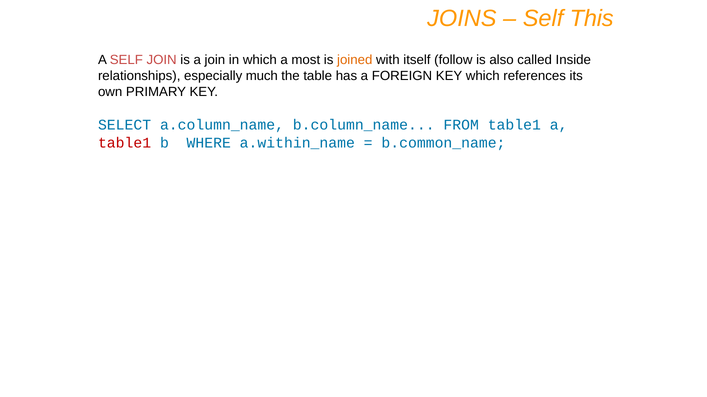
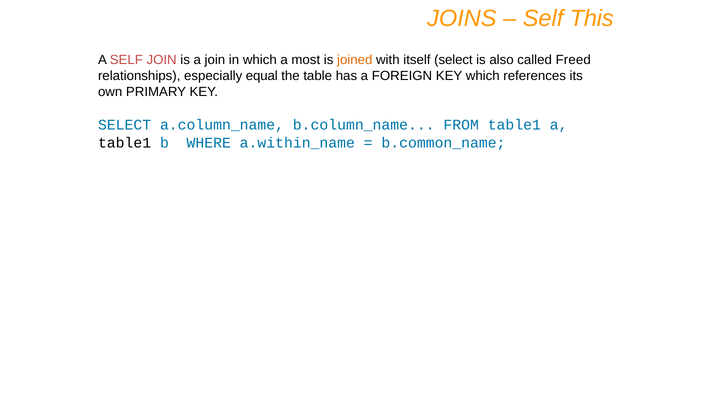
itself follow: follow -> select
Inside: Inside -> Freed
much: much -> equal
table1 at (125, 143) colour: red -> black
